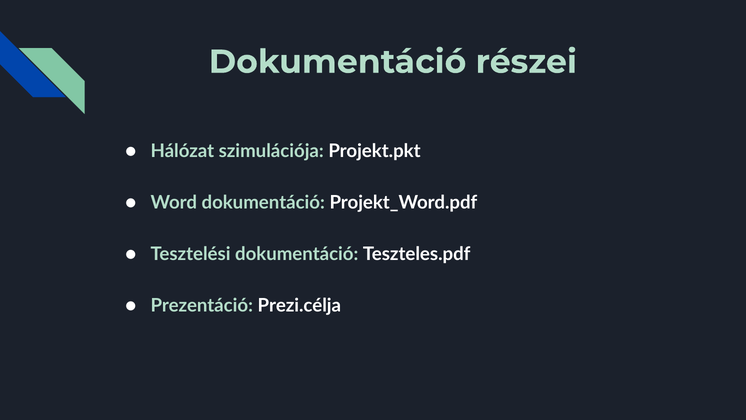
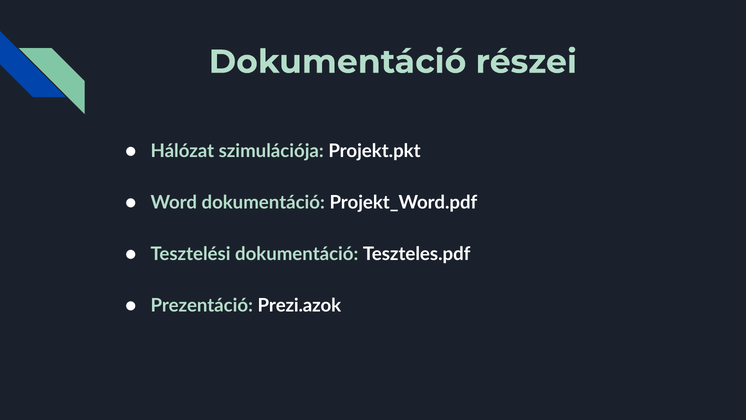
Prezi.célja: Prezi.célja -> Prezi.azok
